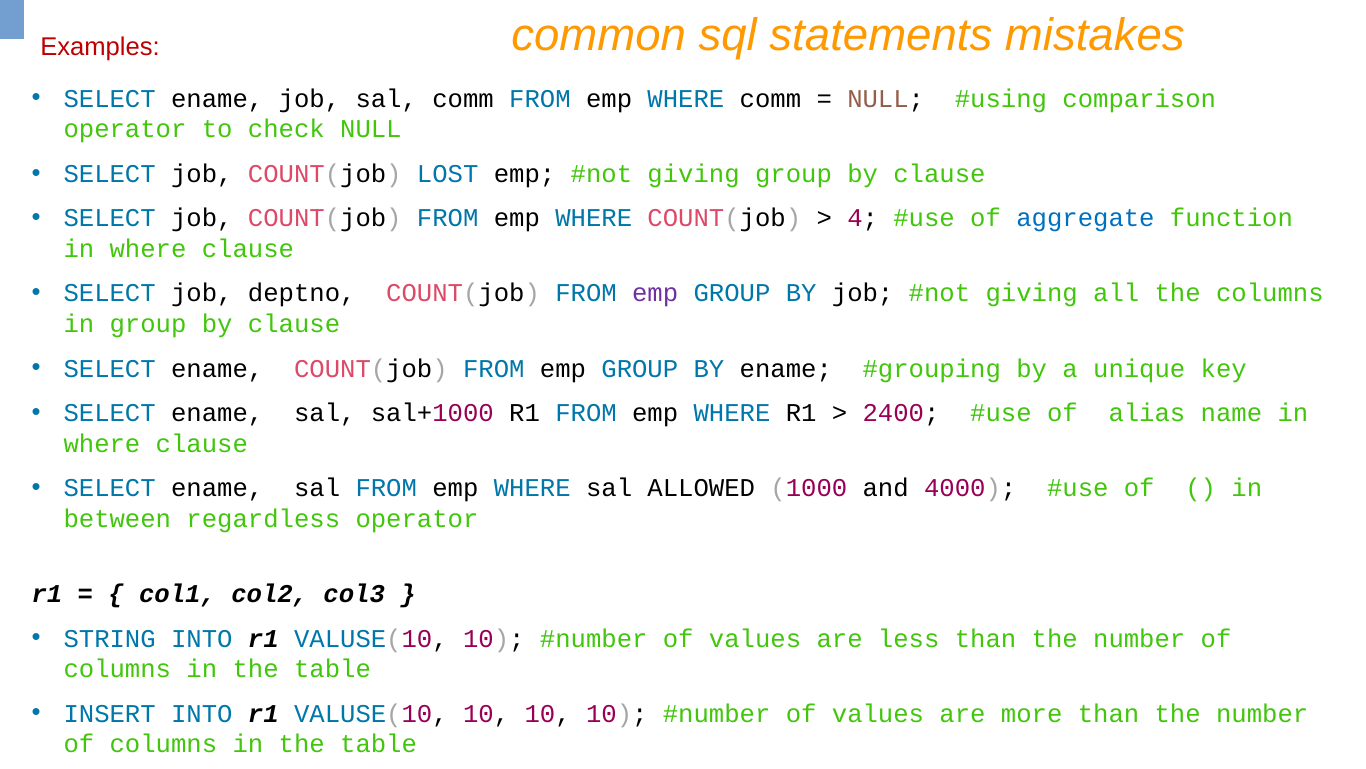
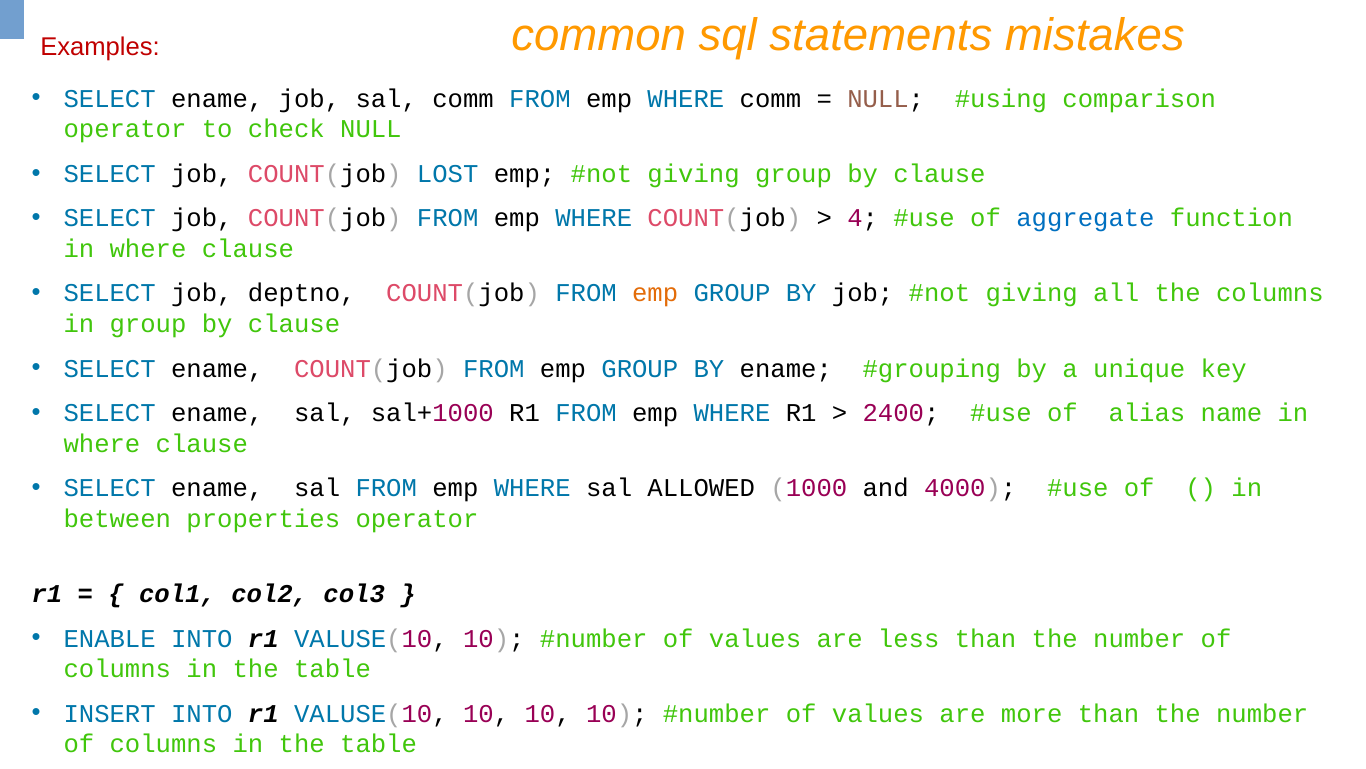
emp at (655, 293) colour: purple -> orange
regardless: regardless -> properties
STRING: STRING -> ENABLE
